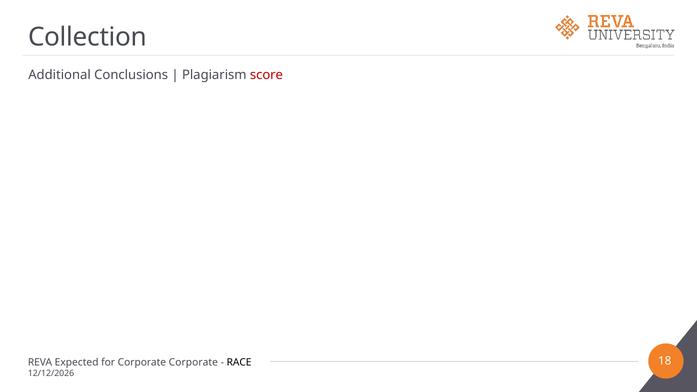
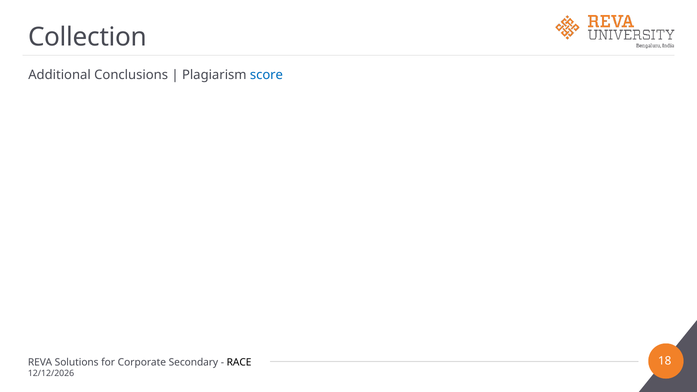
score colour: red -> blue
Expected: Expected -> Solutions
Corporate Corporate: Corporate -> Secondary
